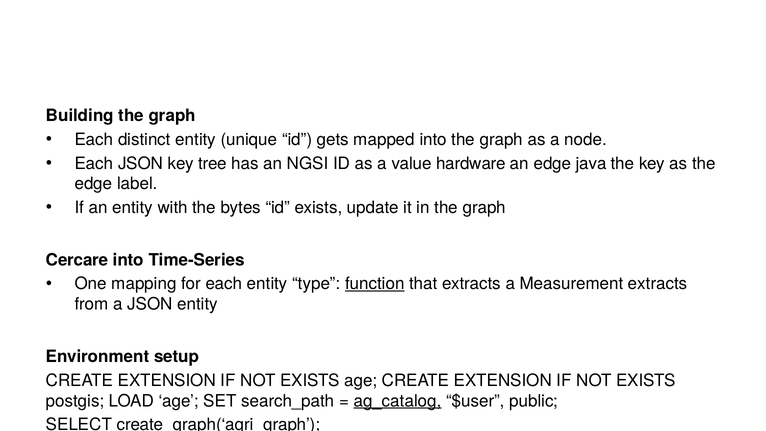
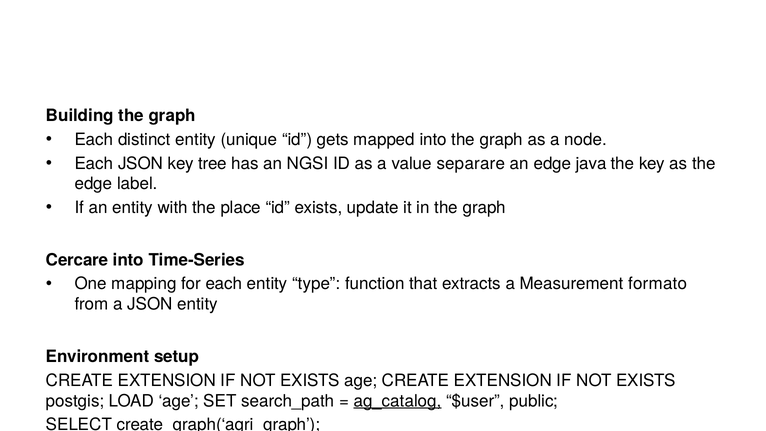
hardware: hardware -> separare
bytes: bytes -> place
function underline: present -> none
Measurement extracts: extracts -> formato
